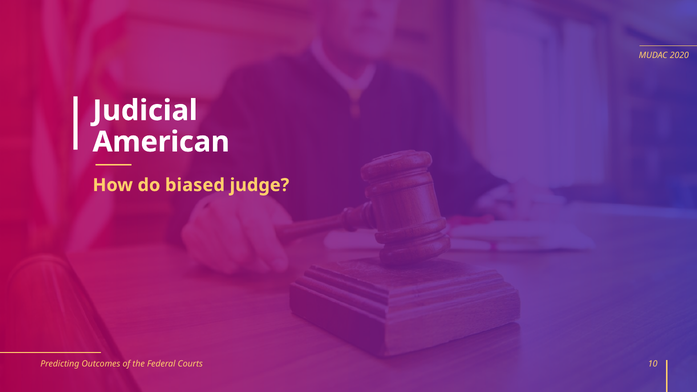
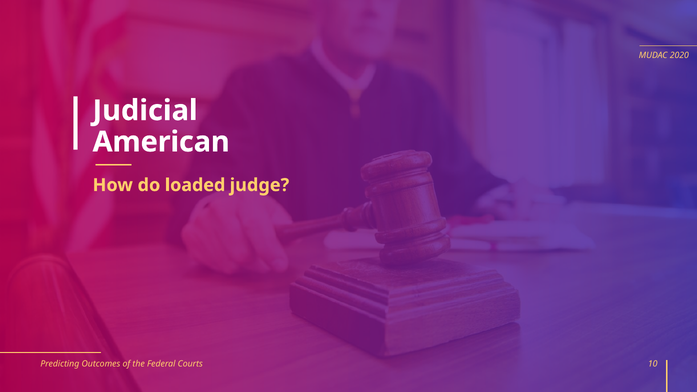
biased: biased -> loaded
